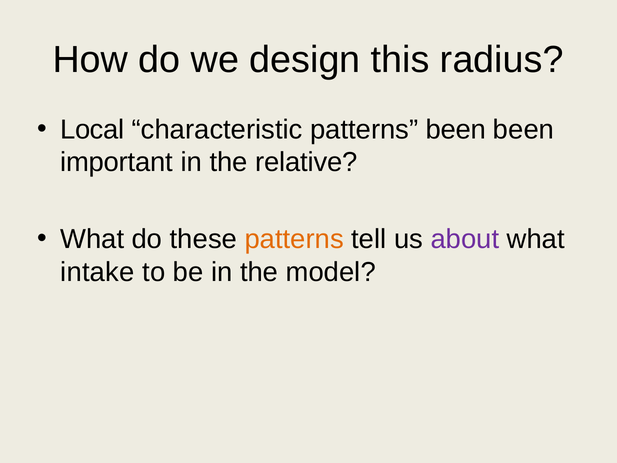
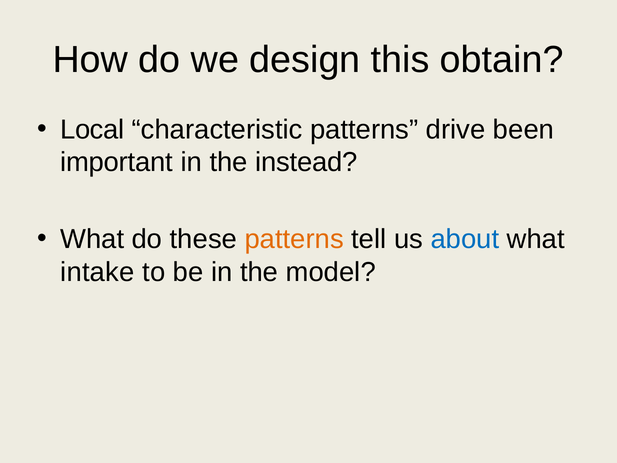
radius: radius -> obtain
patterns been: been -> drive
relative: relative -> instead
about colour: purple -> blue
